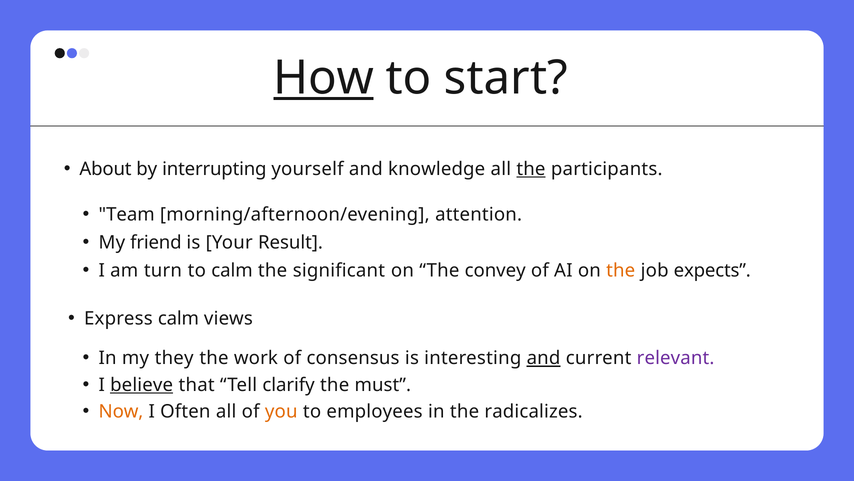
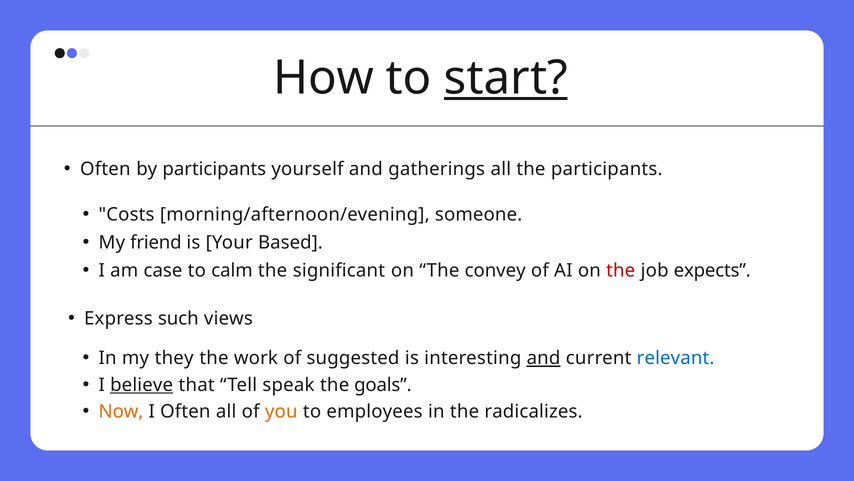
How underline: present -> none
start underline: none -> present
About at (105, 169): About -> Often
by interrupting: interrupting -> participants
knowledge: knowledge -> gatherings
the at (531, 169) underline: present -> none
Team: Team -> Costs
attention: attention -> someone
Result: Result -> Based
turn: turn -> case
the at (621, 270) colour: orange -> red
Express calm: calm -> such
consensus: consensus -> suggested
relevant colour: purple -> blue
clarify: clarify -> speak
must: must -> goals
